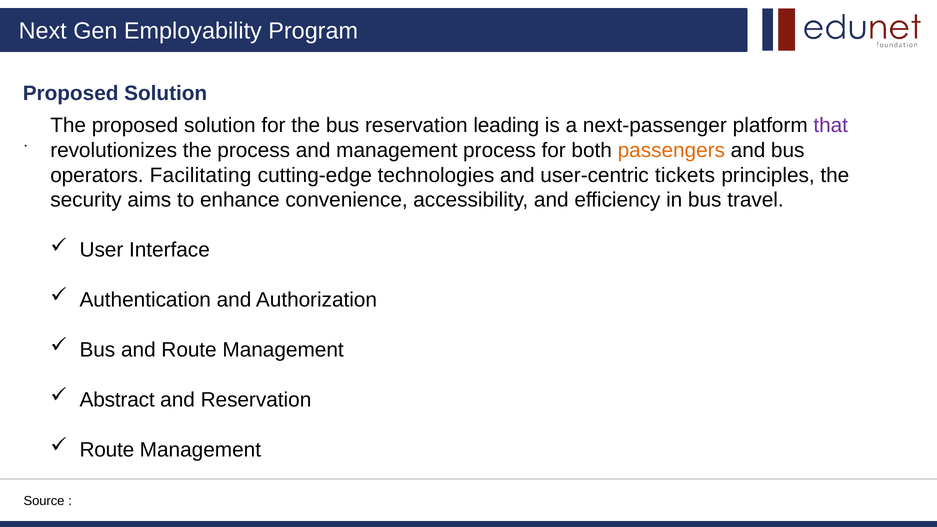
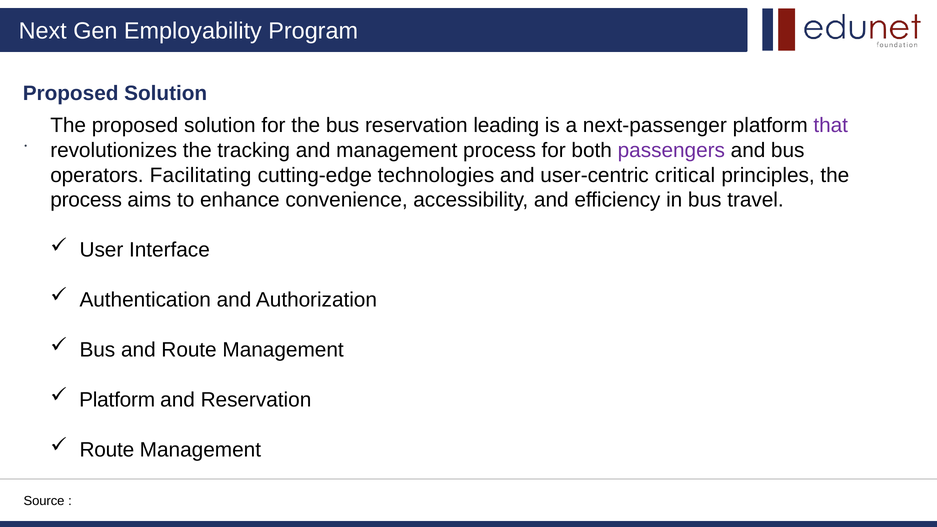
the process: process -> tracking
passengers colour: orange -> purple
tickets: tickets -> critical
security at (86, 200): security -> process
Abstract at (117, 400): Abstract -> Platform
